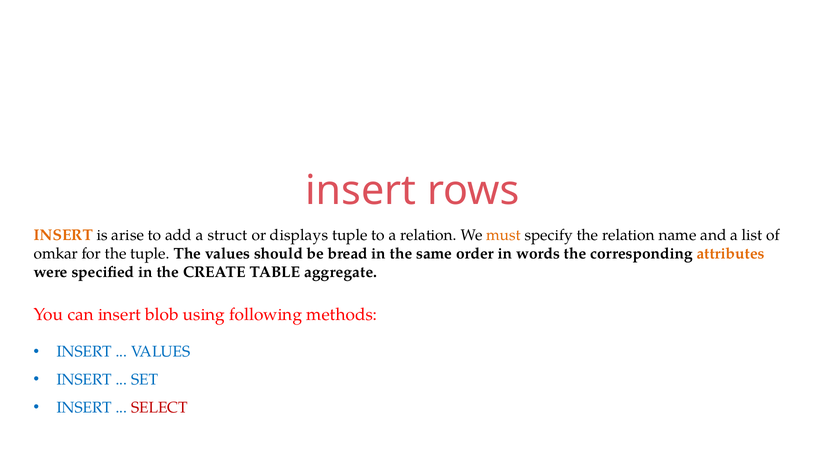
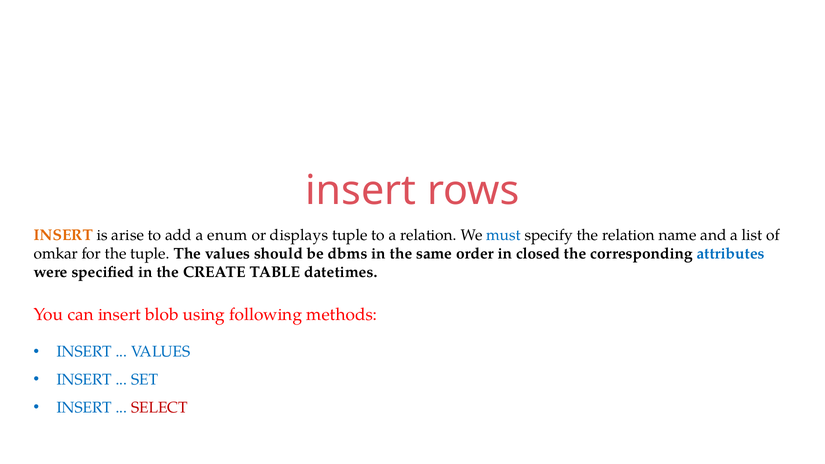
struct: struct -> enum
must colour: orange -> blue
bread: bread -> dbms
words: words -> closed
attributes colour: orange -> blue
aggregate: aggregate -> datetimes
